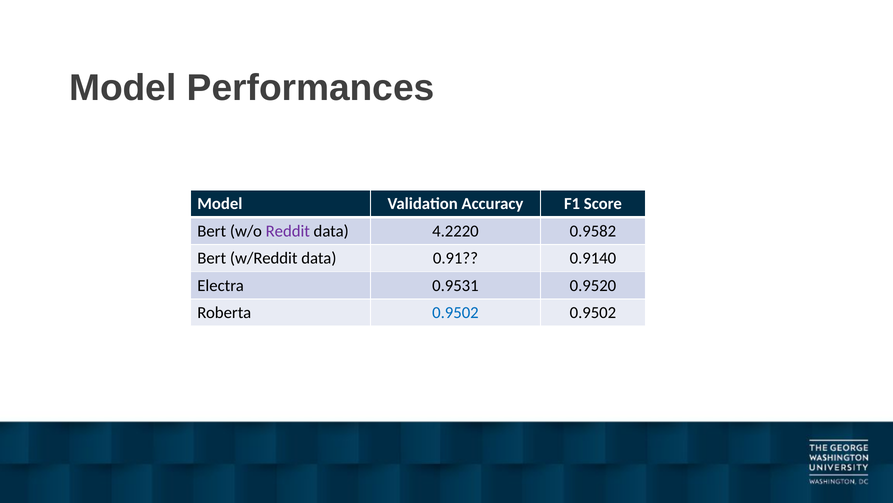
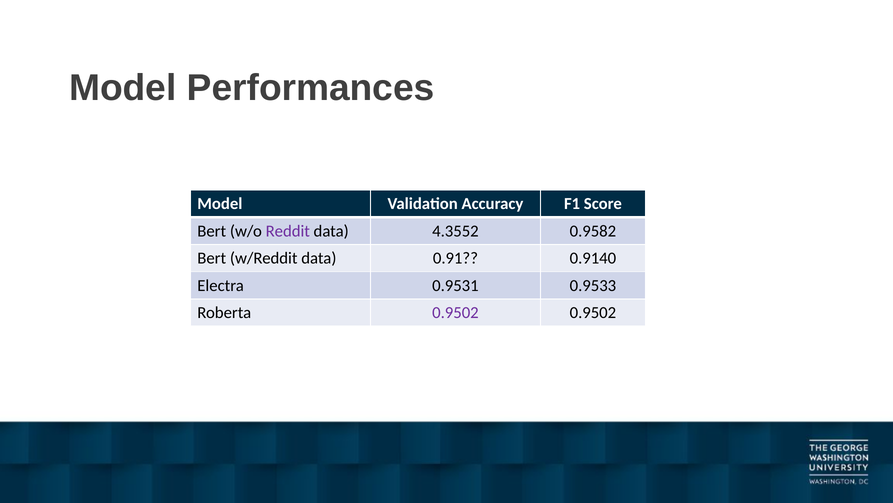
4.2220: 4.2220 -> 4.3552
0.9520: 0.9520 -> 0.9533
0.9502 at (455, 312) colour: blue -> purple
